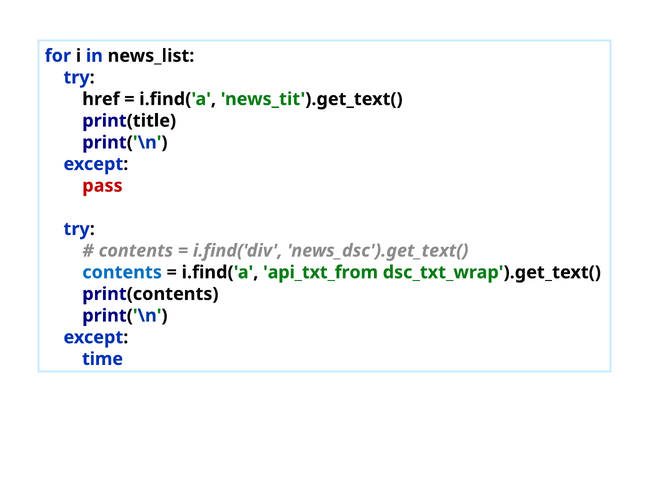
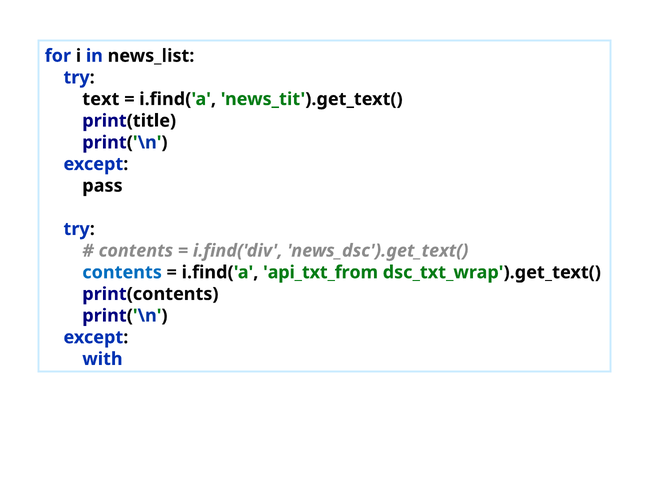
href: href -> text
pass colour: red -> black
time: time -> with
